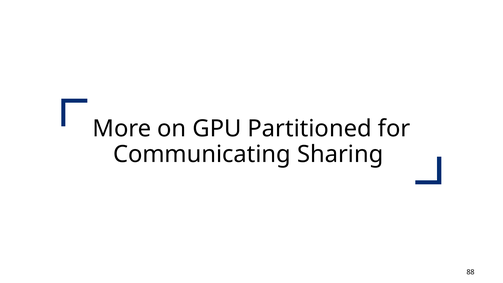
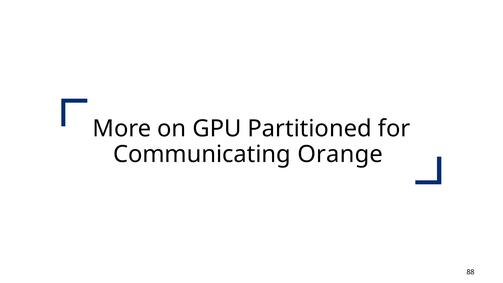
Sharing: Sharing -> Orange
